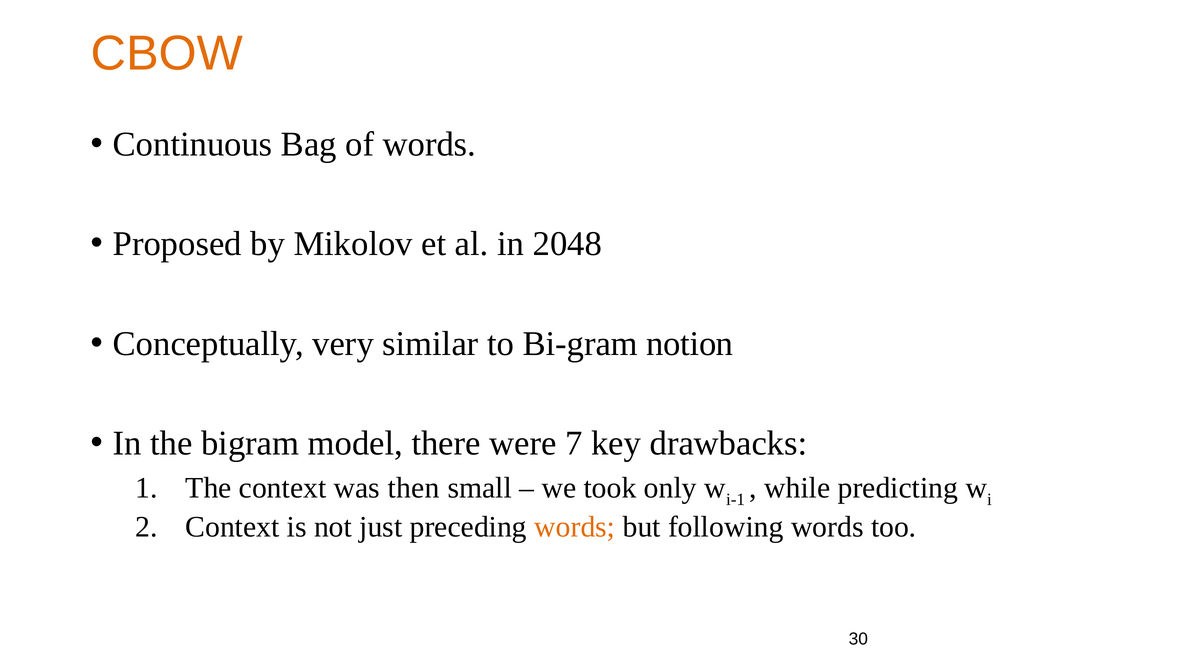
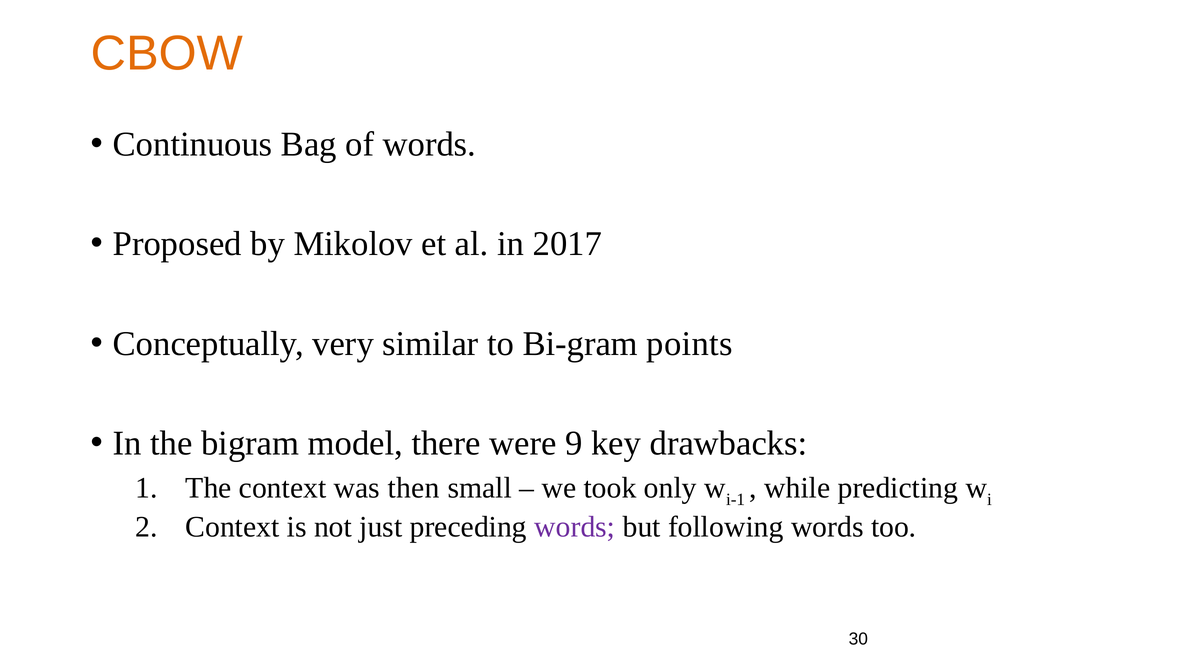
2048: 2048 -> 2017
notion: notion -> points
7: 7 -> 9
words at (575, 527) colour: orange -> purple
